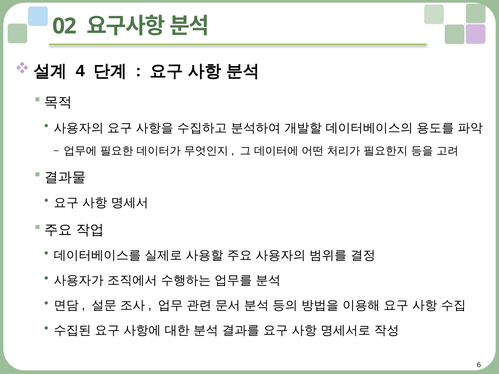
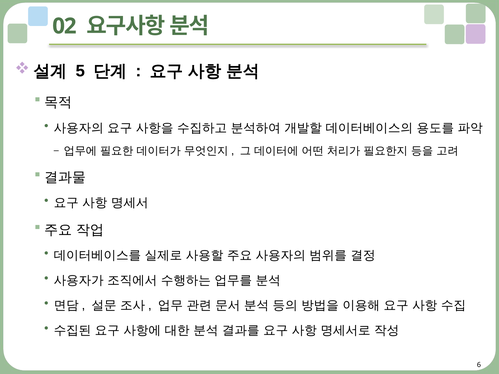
4: 4 -> 5
